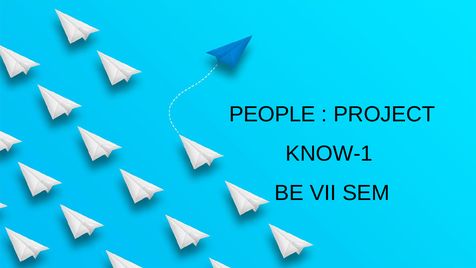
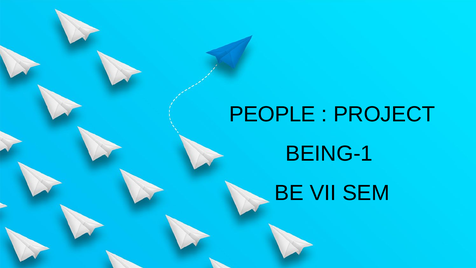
KNOW-1: KNOW-1 -> BEING-1
